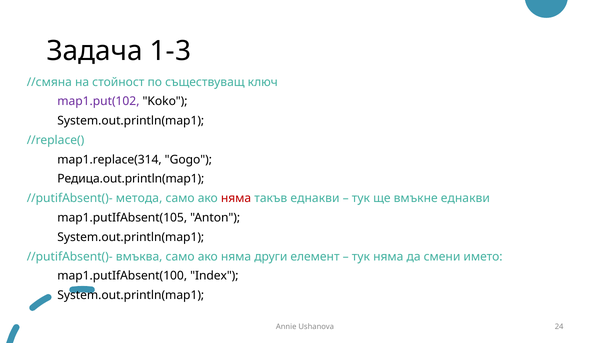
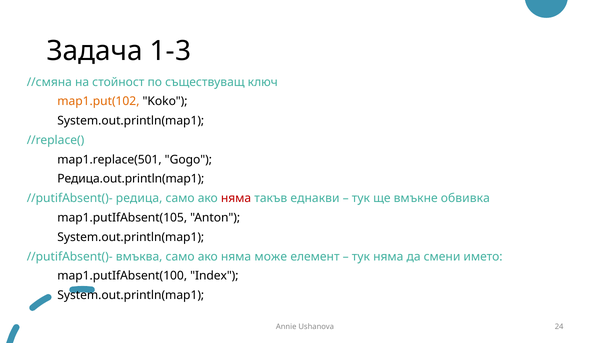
map1.put(102 colour: purple -> orange
map1.replace(314: map1.replace(314 -> map1.replace(501
метода: метода -> редица
вмъкне еднакви: еднакви -> обвивка
други: други -> може
